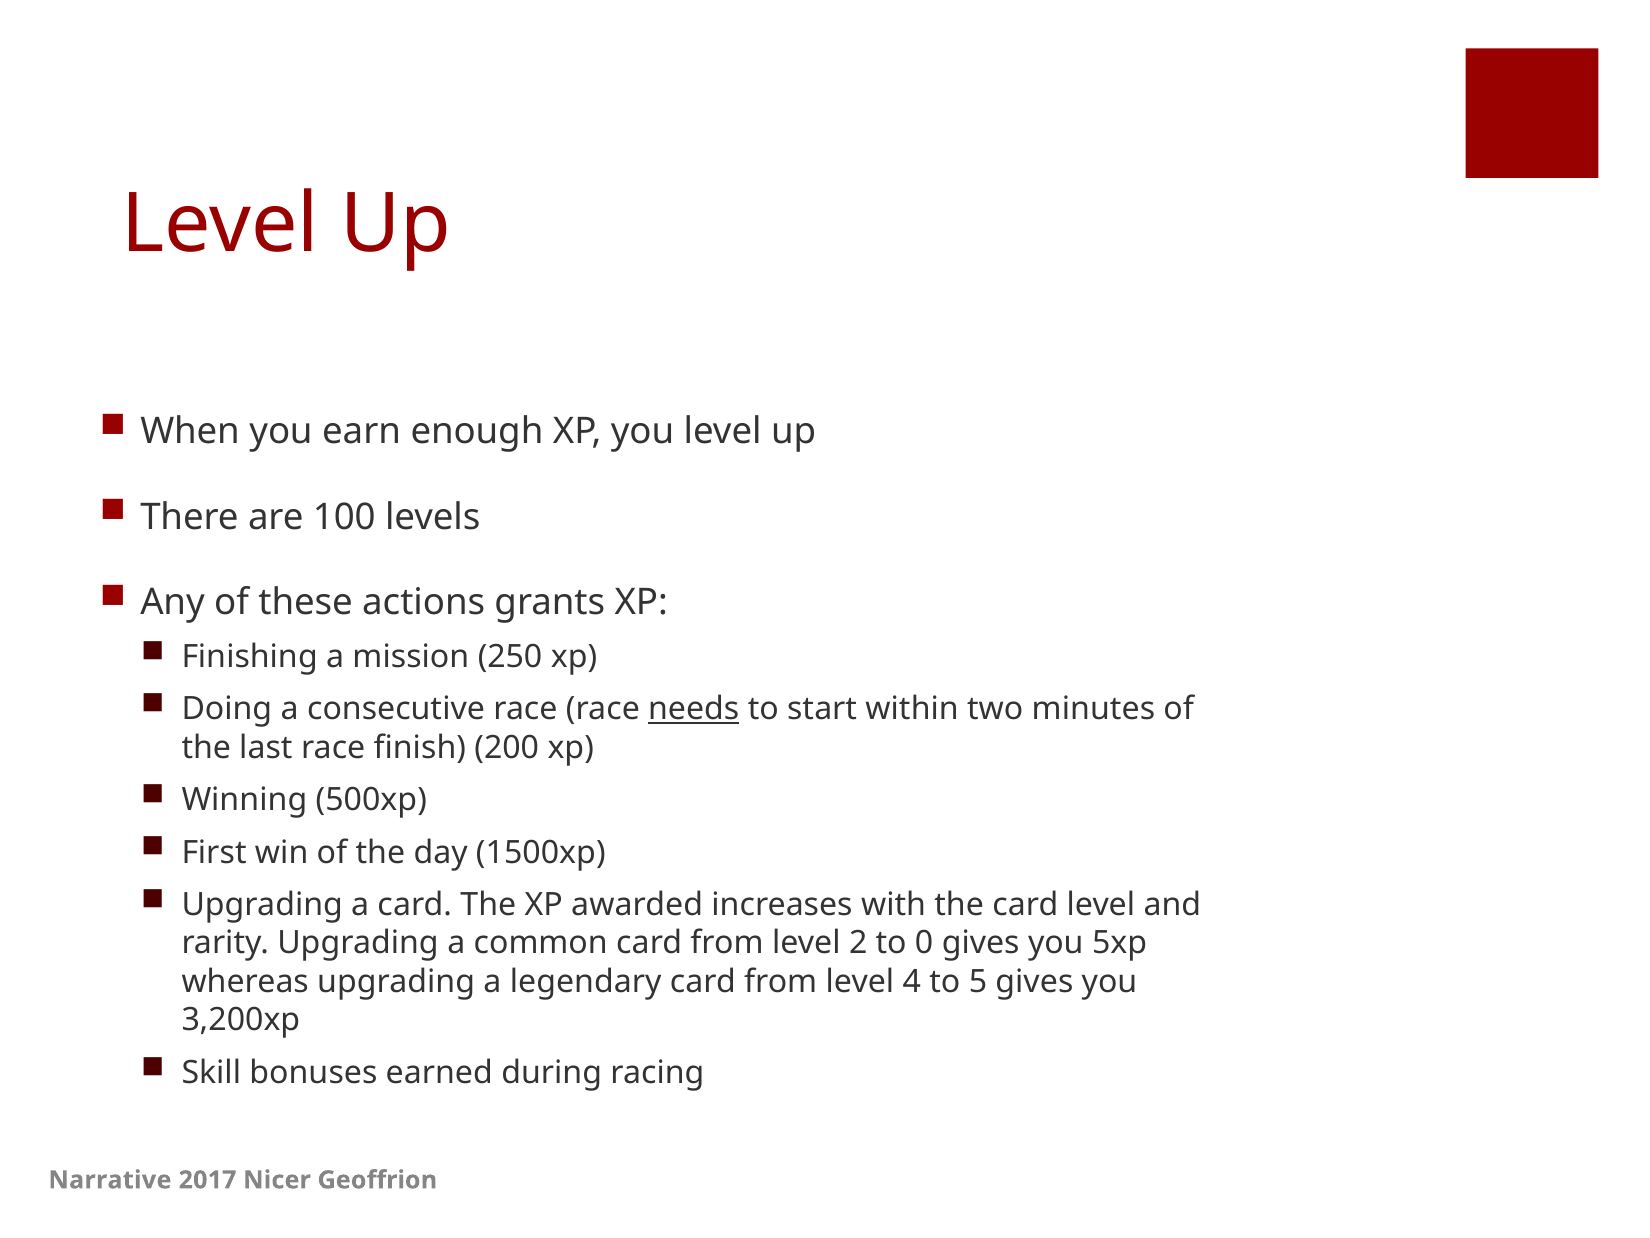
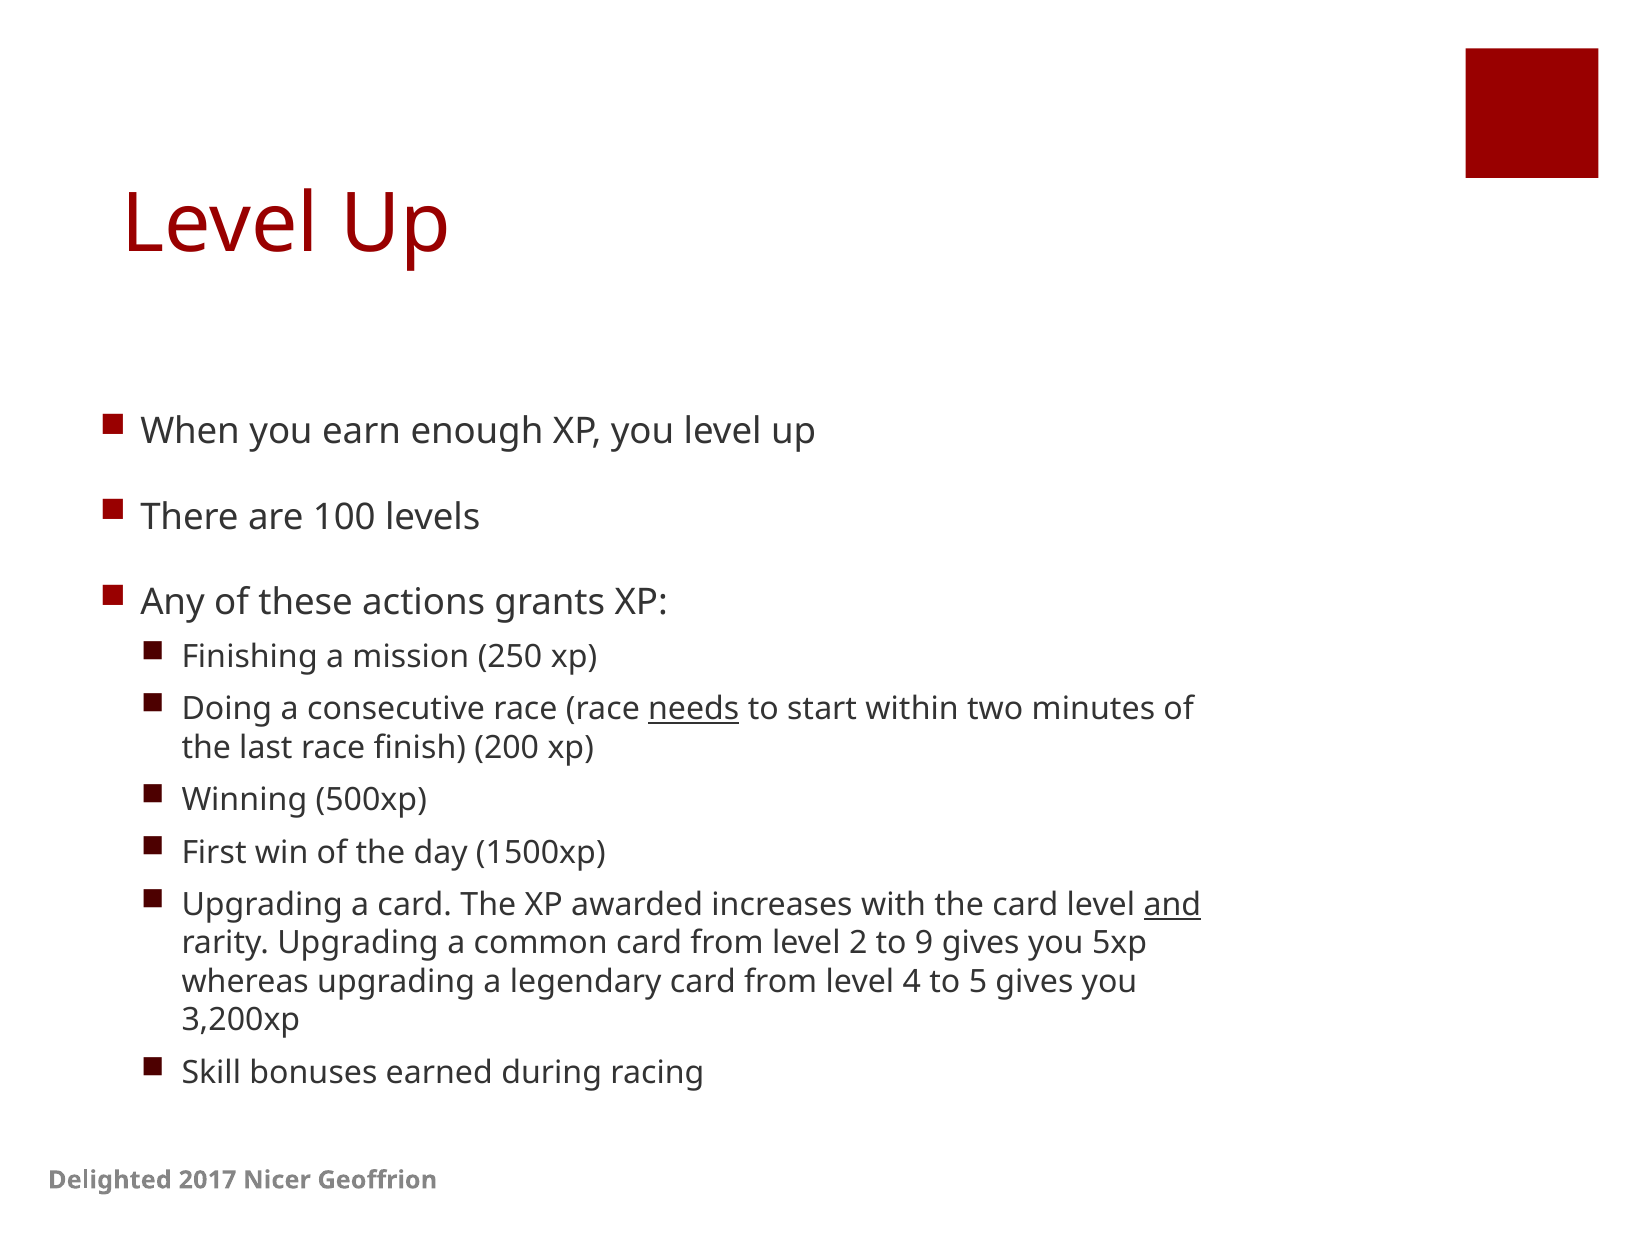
and underline: none -> present
0: 0 -> 9
Narrative: Narrative -> Delighted
